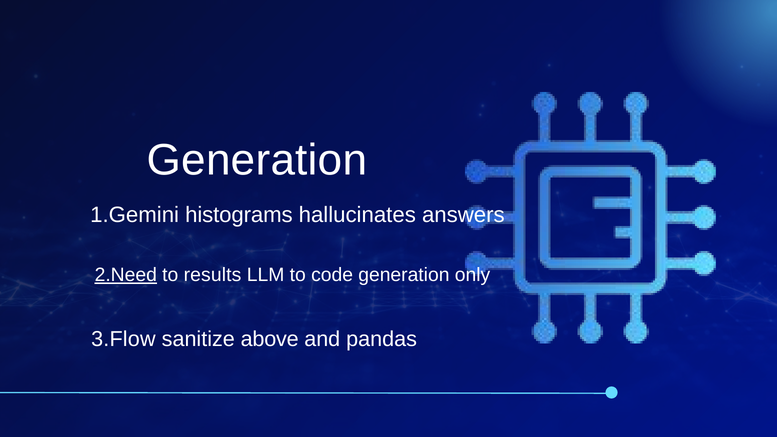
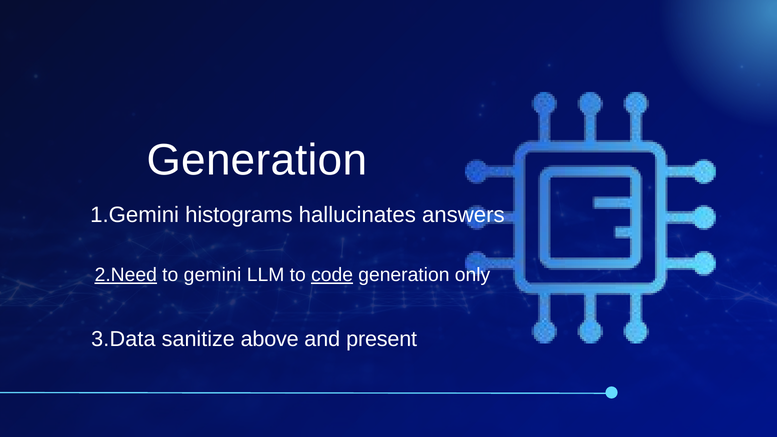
results: results -> gemini
code underline: none -> present
3.Flow: 3.Flow -> 3.Data
pandas: pandas -> present
